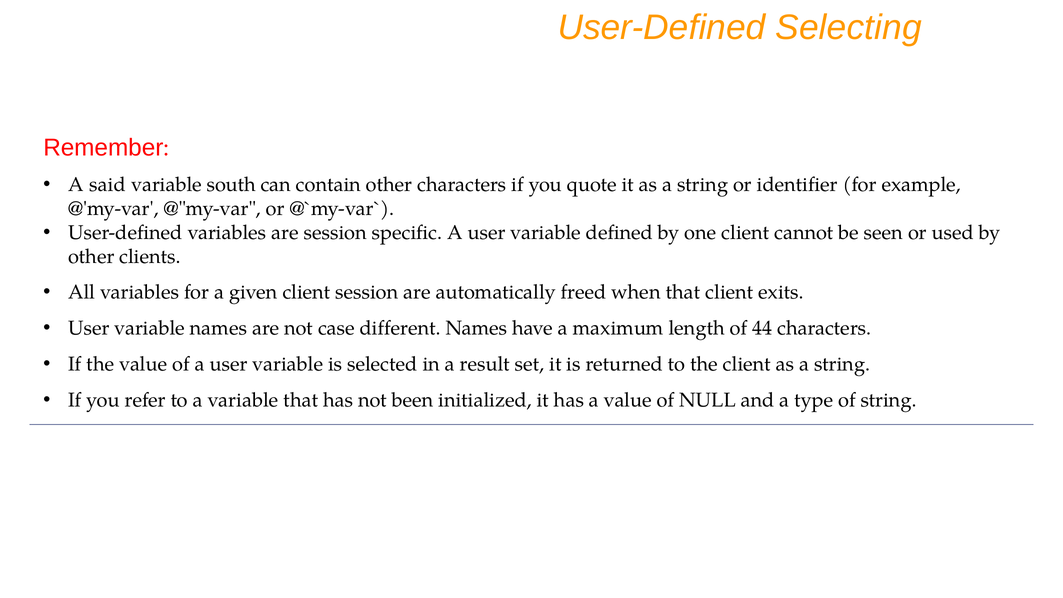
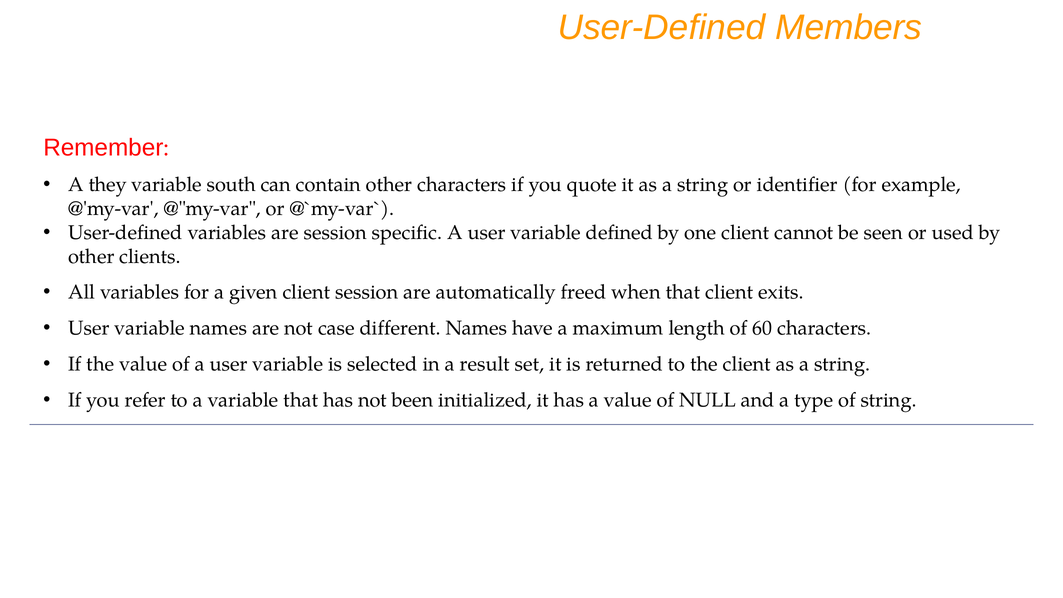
Selecting: Selecting -> Members
said: said -> they
44: 44 -> 60
